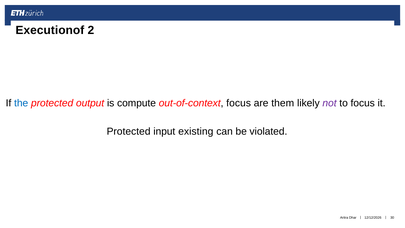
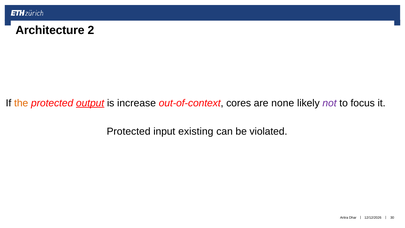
Executionof: Executionof -> Architecture
the colour: blue -> orange
output underline: none -> present
compute: compute -> increase
out-of-context focus: focus -> cores
them: them -> none
